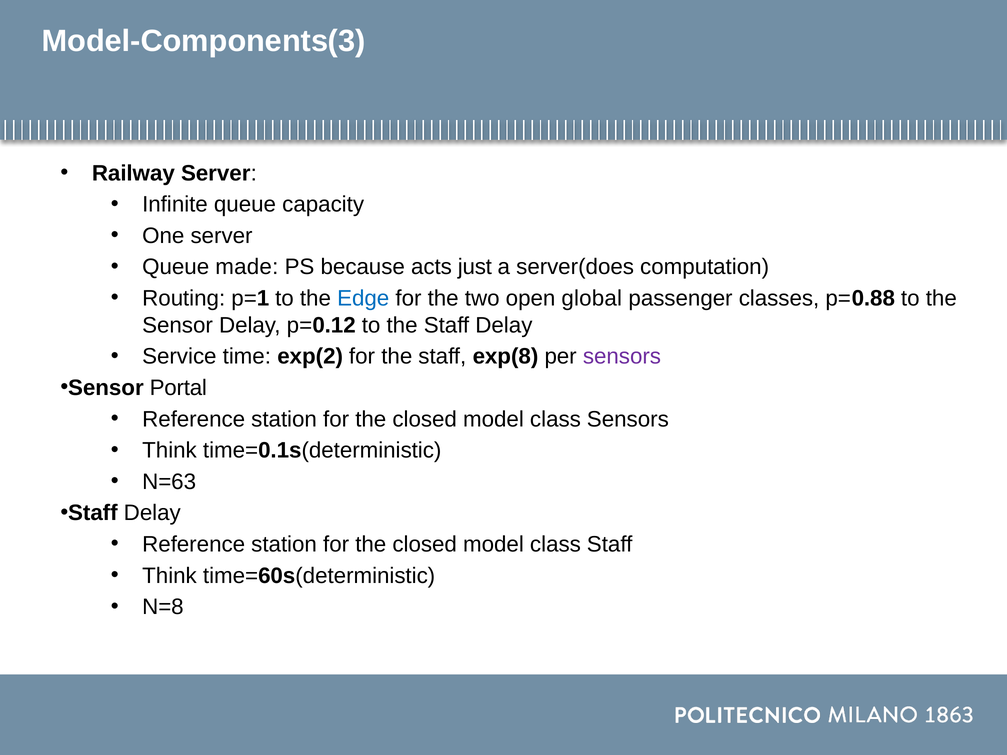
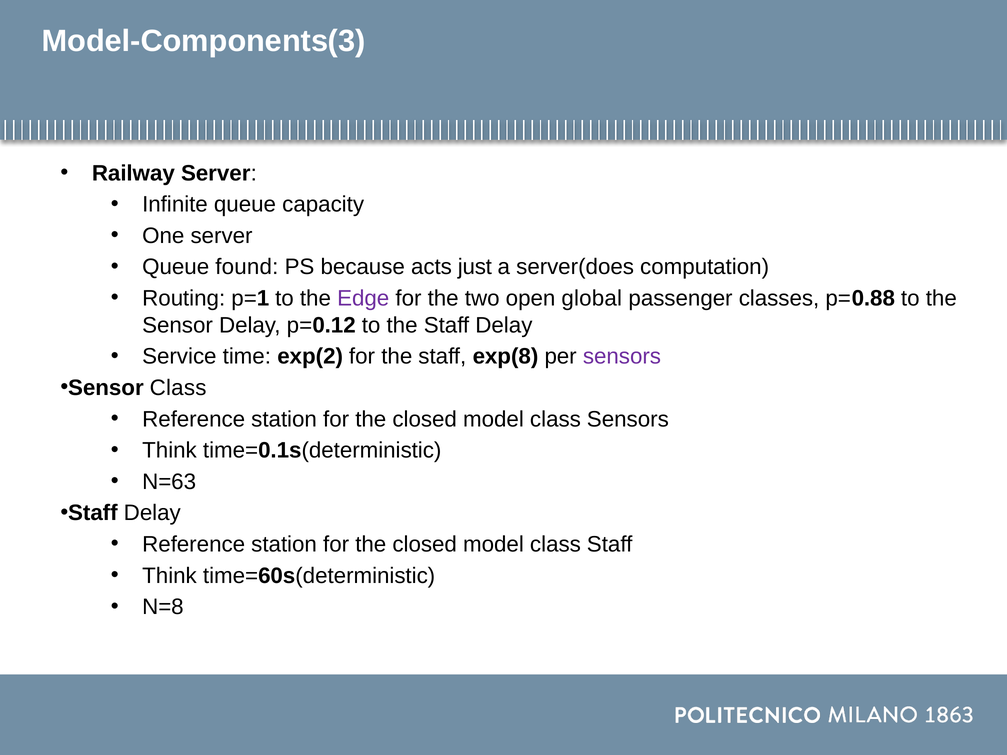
made: made -> found
Edge colour: blue -> purple
Sensor Portal: Portal -> Class
